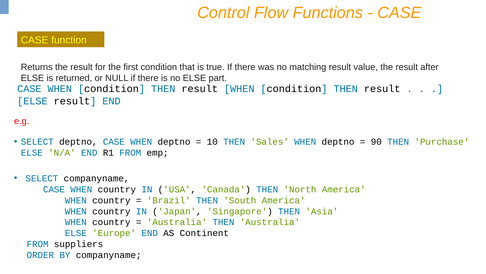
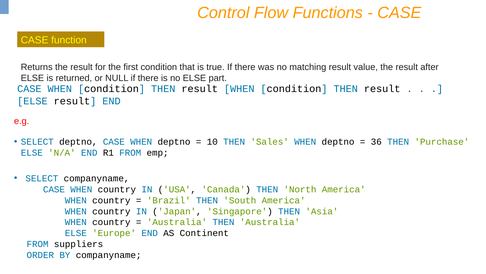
90: 90 -> 36
